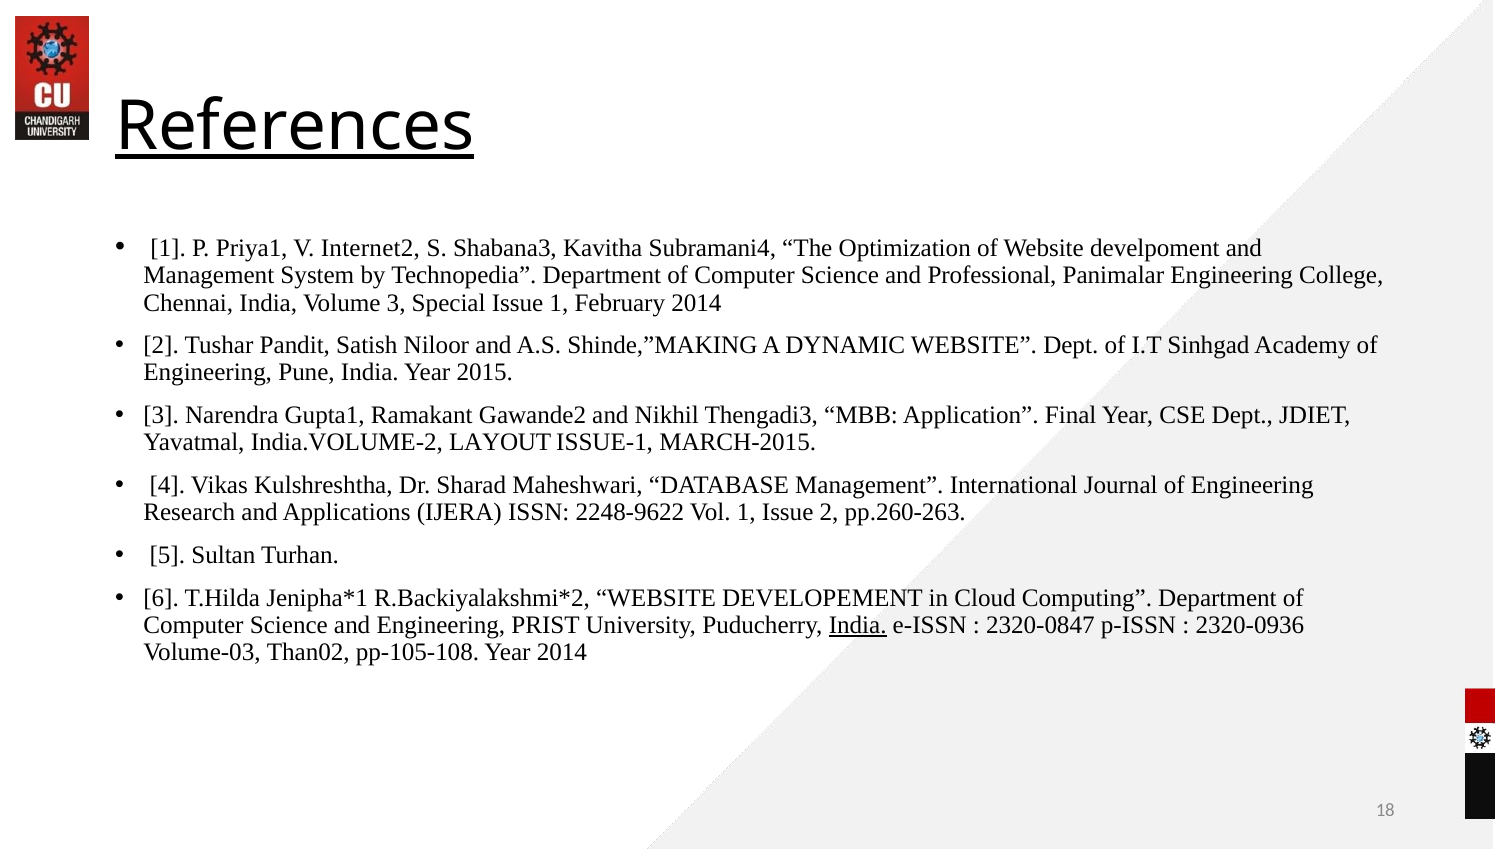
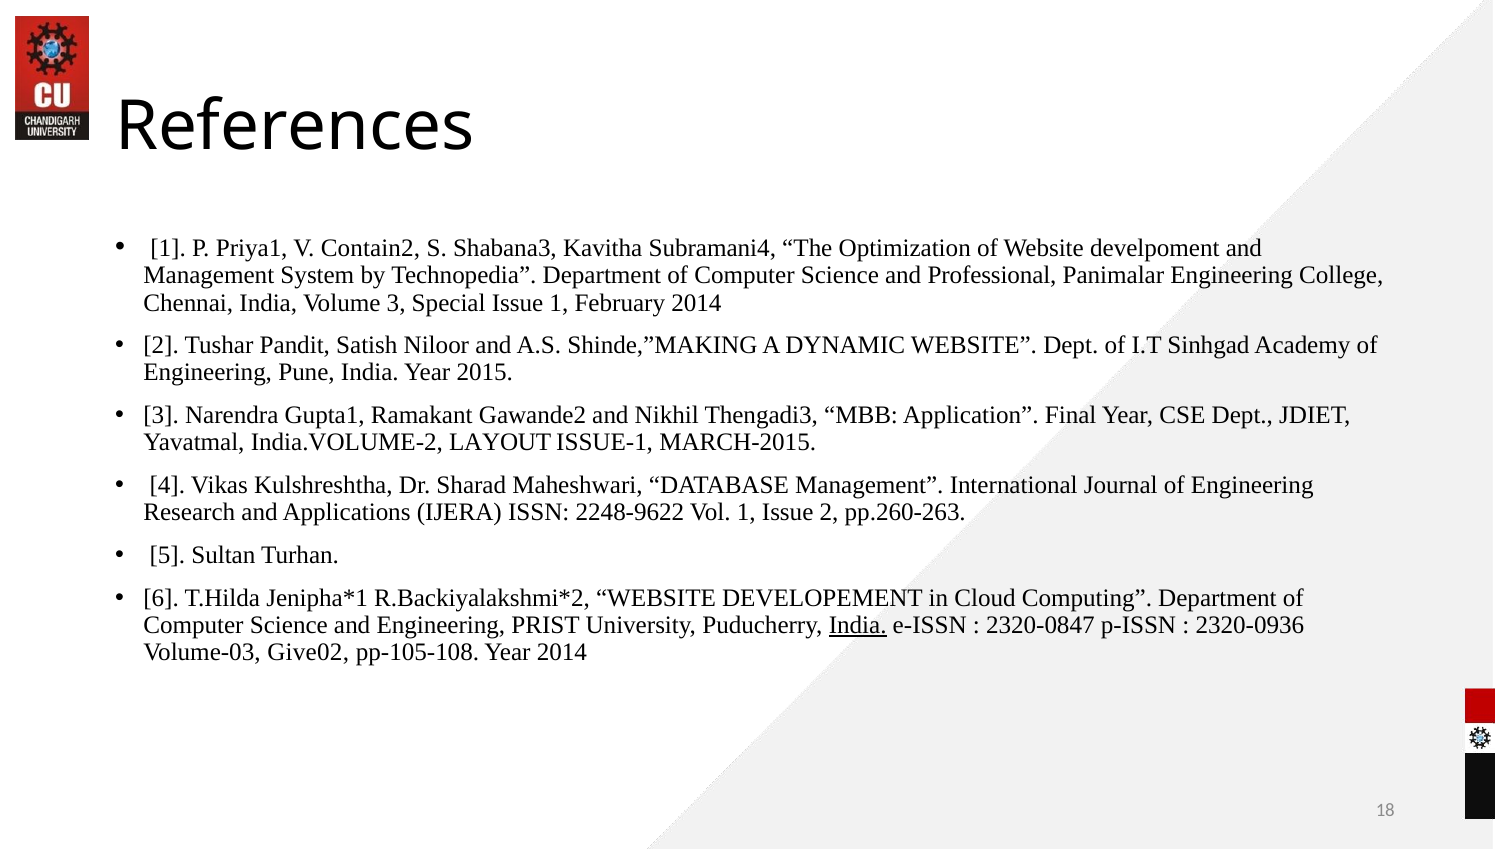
References underline: present -> none
Internet2: Internet2 -> Contain2
Than02: Than02 -> Give02
